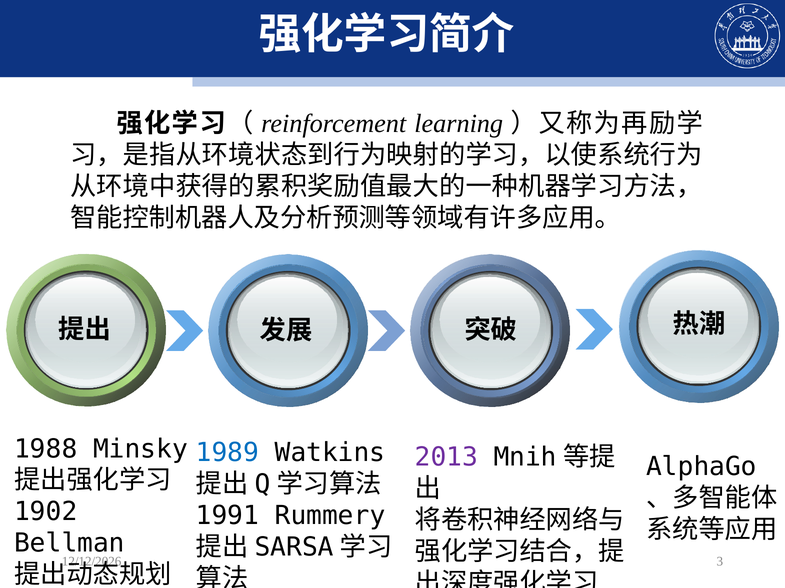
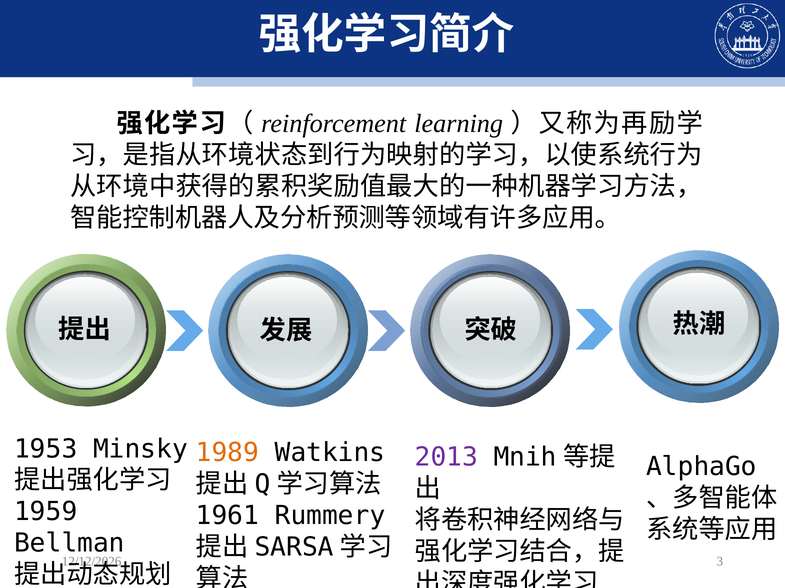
1988: 1988 -> 1953
1989 colour: blue -> orange
1902: 1902 -> 1959
1991: 1991 -> 1961
